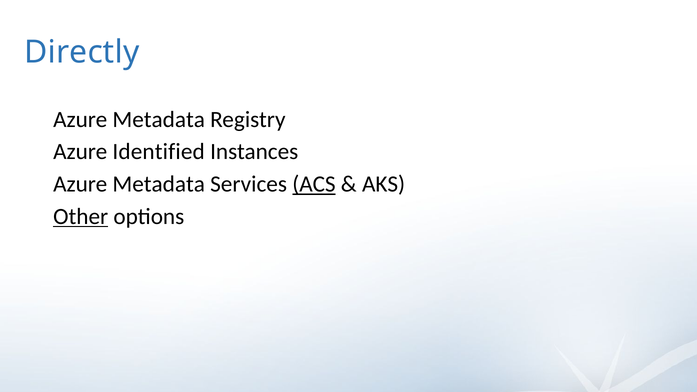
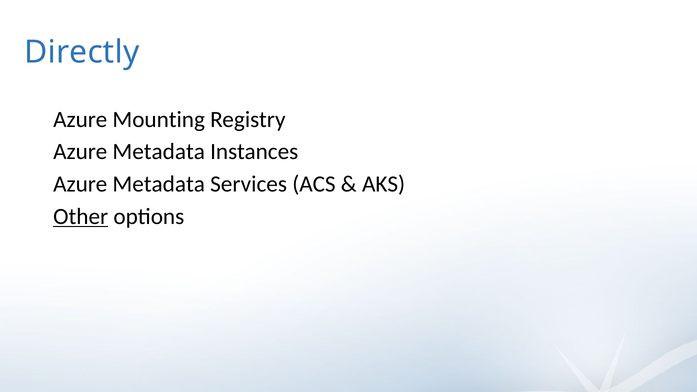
Metadata at (159, 119): Metadata -> Mounting
Identified at (159, 152): Identified -> Metadata
ACS underline: present -> none
